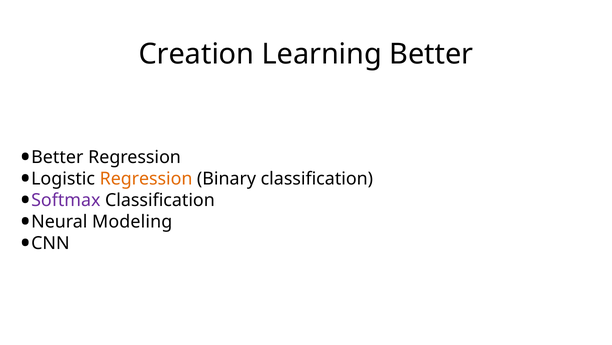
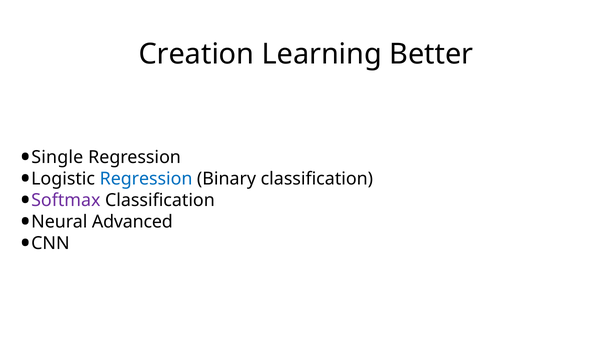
Better at (57, 157): Better -> Single
Regression at (146, 178) colour: orange -> blue
Modeling: Modeling -> Advanced
